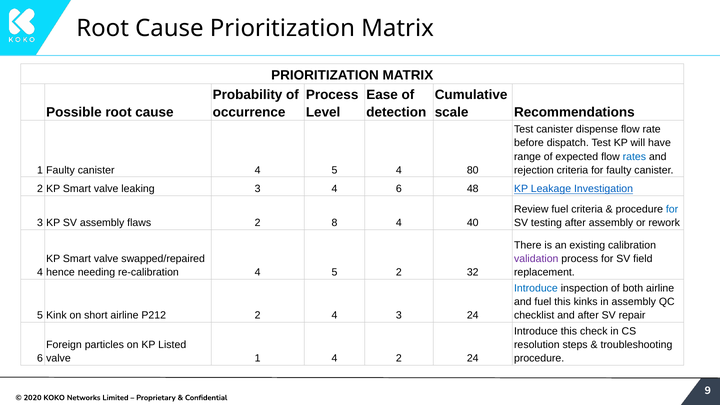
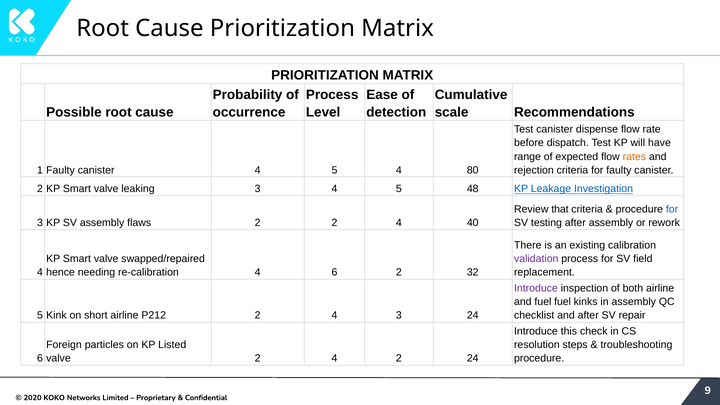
rates colour: blue -> orange
3 4 6: 6 -> 5
Review fuel: fuel -> that
2 8: 8 -> 2
re-calibration 4 5: 5 -> 6
Introduce at (536, 288) colour: blue -> purple
fuel this: this -> fuel
valve 1: 1 -> 2
